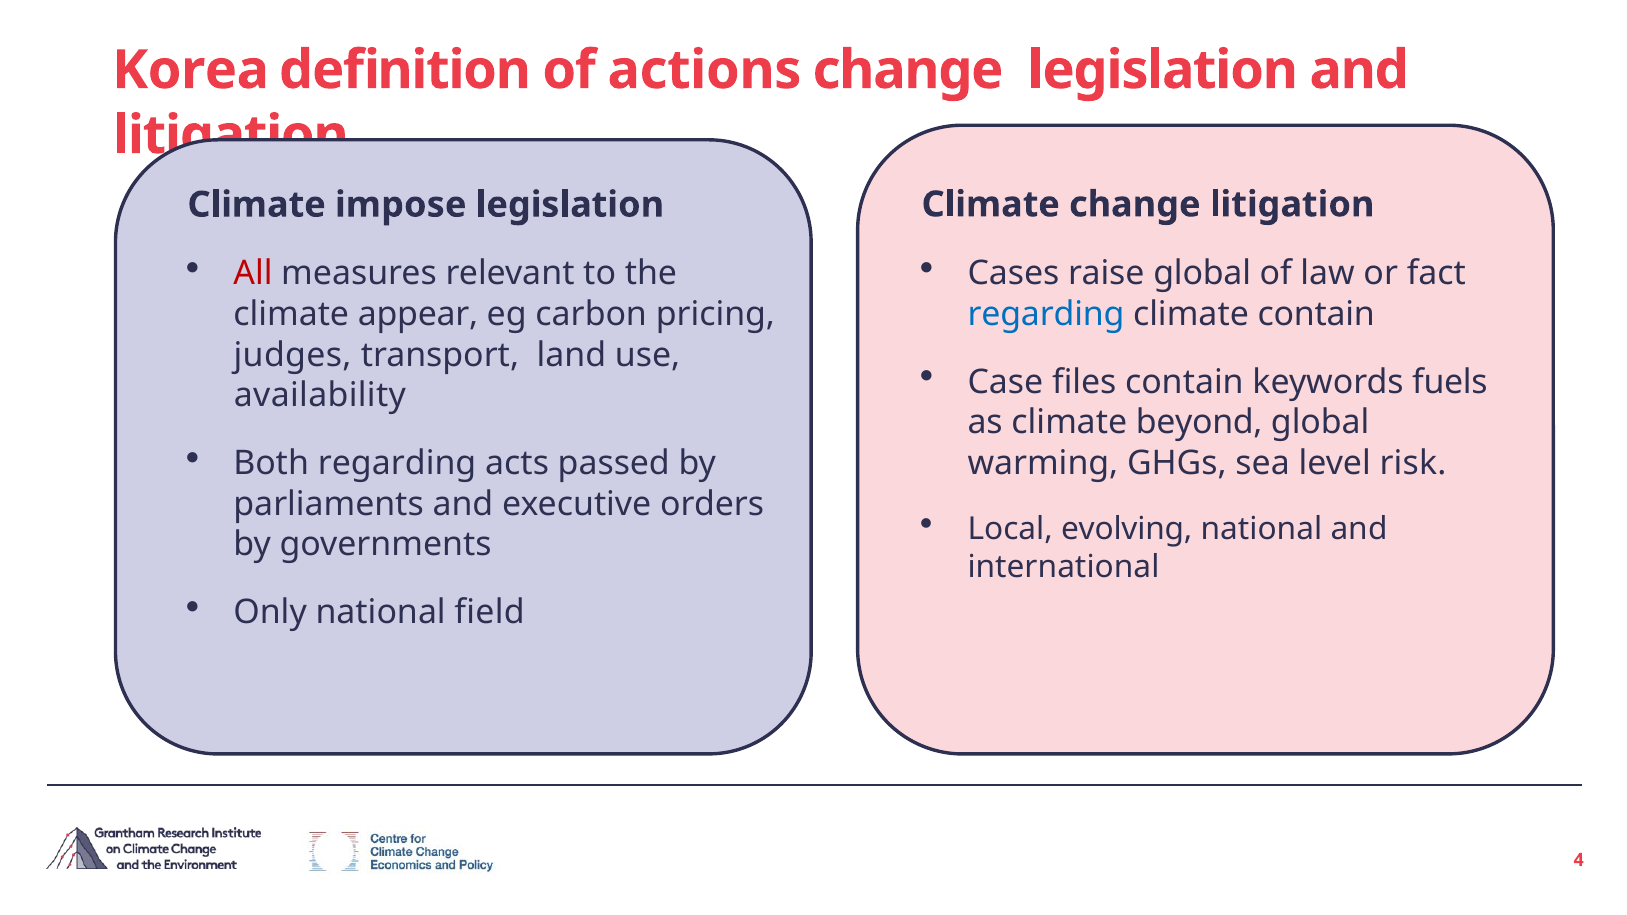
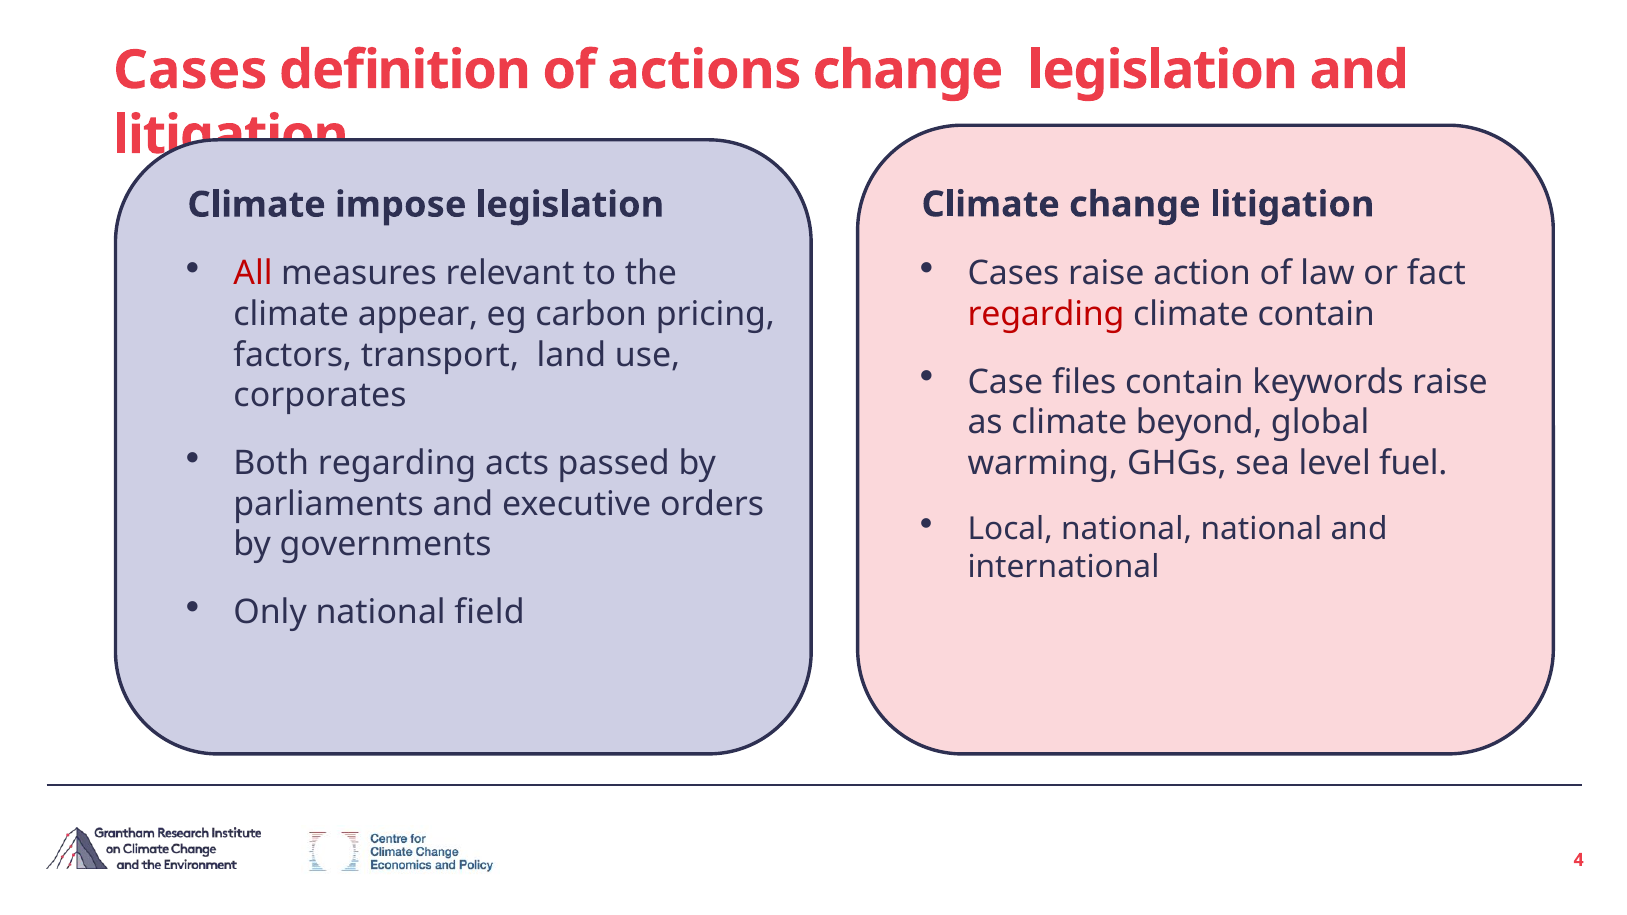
Korea at (191, 70): Korea -> Cases
raise global: global -> action
regarding at (1046, 314) colour: blue -> red
judges: judges -> factors
keywords fuels: fuels -> raise
availability: availability -> corporates
risk: risk -> fuel
Local evolving: evolving -> national
